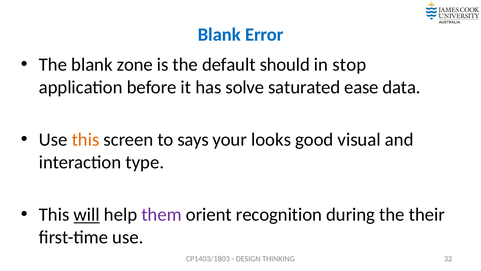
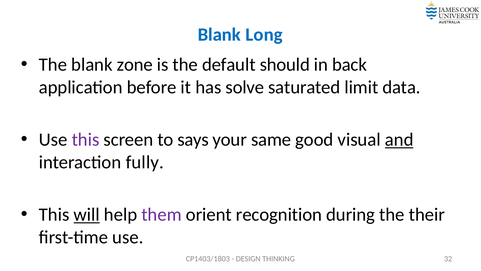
Error: Error -> Long
stop: stop -> back
ease: ease -> limit
this at (86, 140) colour: orange -> purple
looks: looks -> same
and underline: none -> present
type: type -> fully
